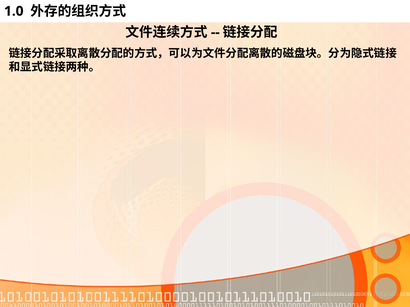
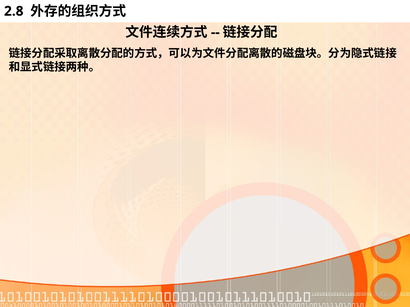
1.0: 1.0 -> 2.8
